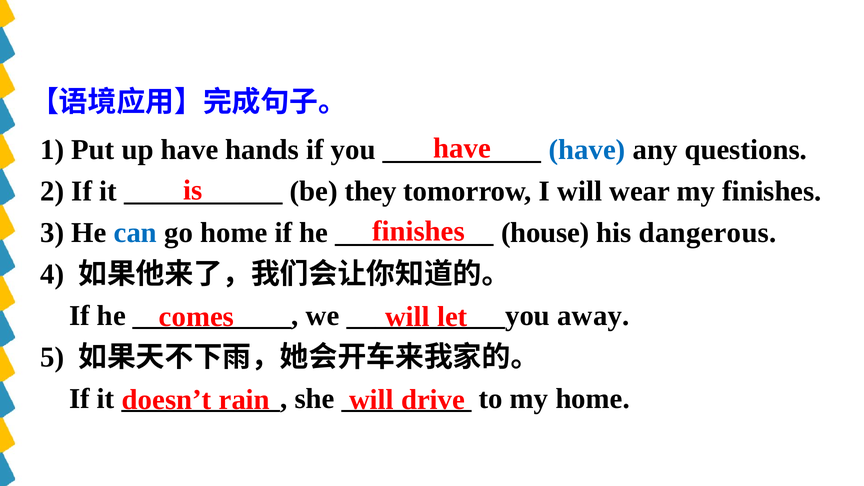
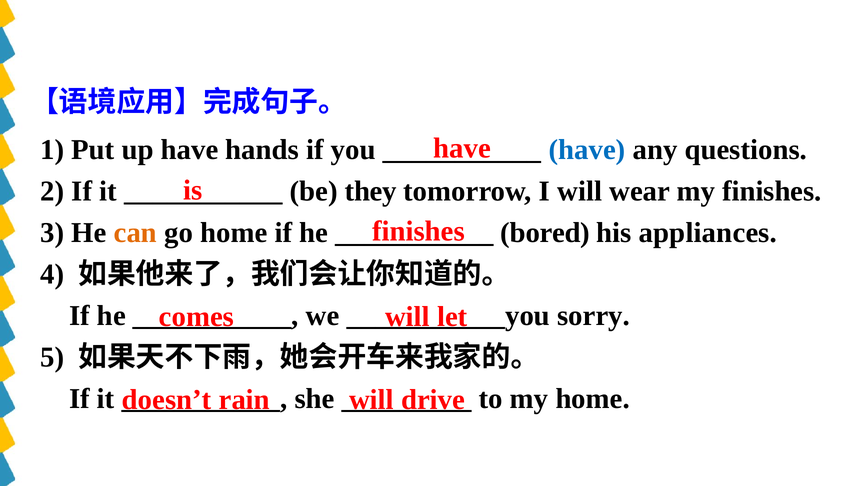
can colour: blue -> orange
house: house -> bored
dangerous: dangerous -> appliances
away: away -> sorry
